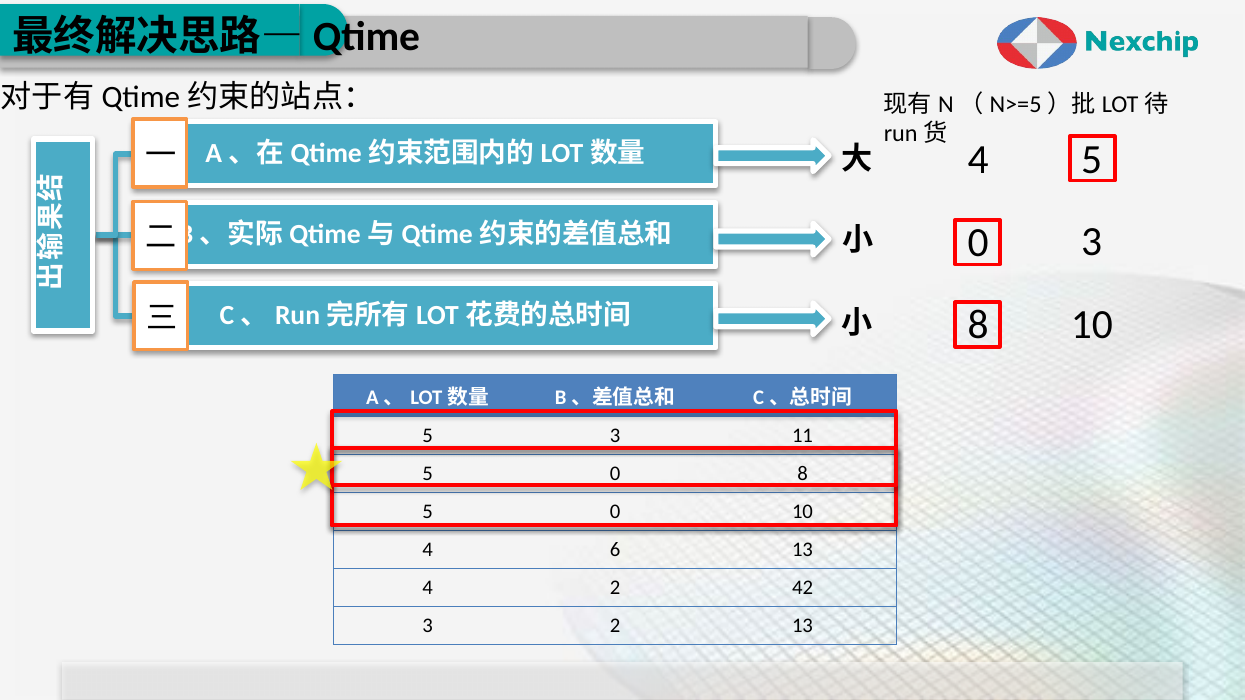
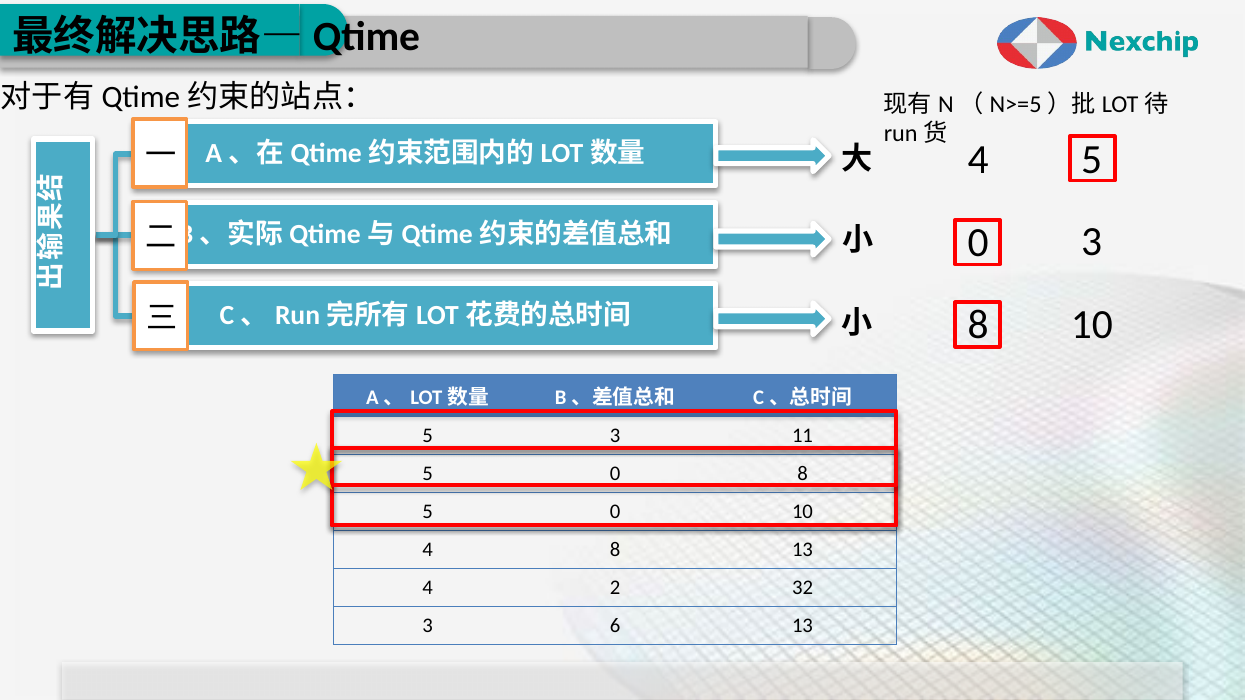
4 6: 6 -> 8
42: 42 -> 32
3 2: 2 -> 6
